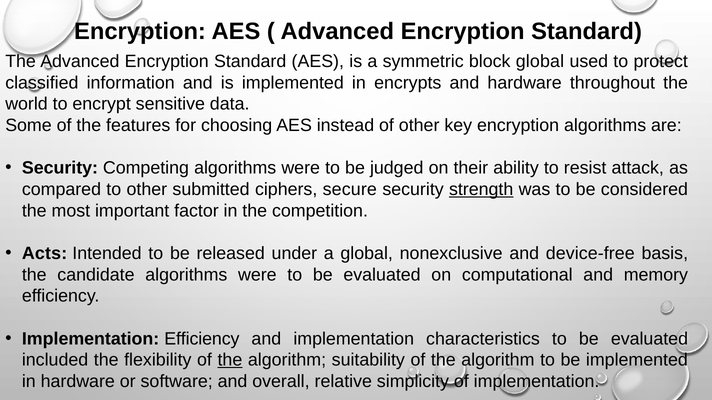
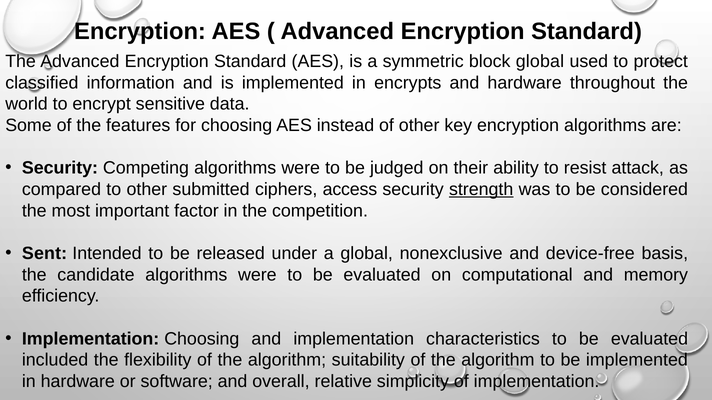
secure: secure -> access
Acts: Acts -> Sent
Implementation Efficiency: Efficiency -> Choosing
the at (230, 360) underline: present -> none
